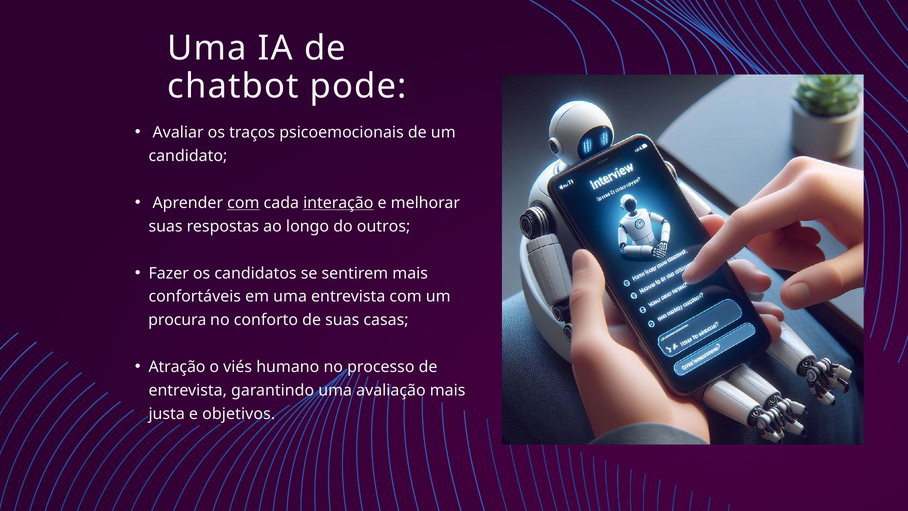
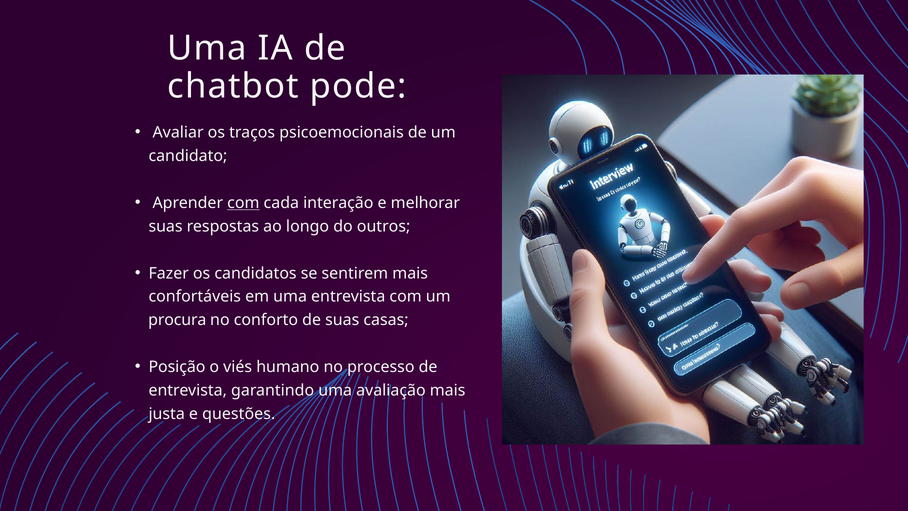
interação underline: present -> none
Atração: Atração -> Posição
objetivos: objetivos -> questões
